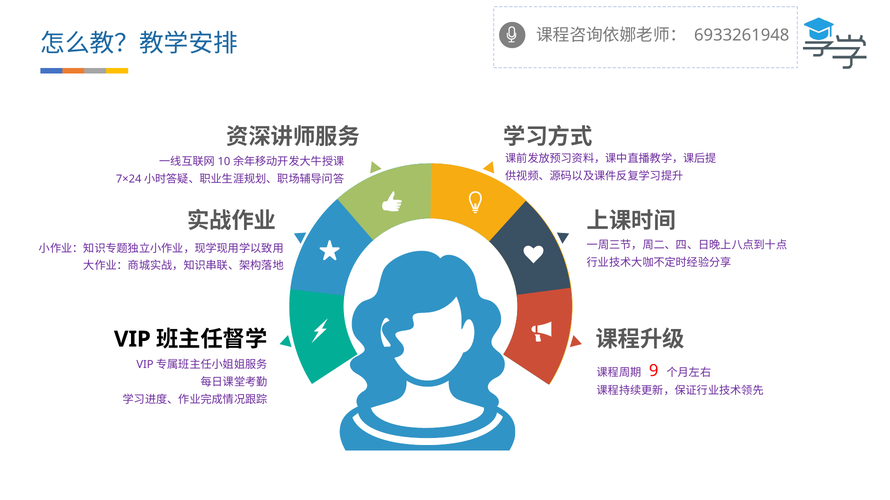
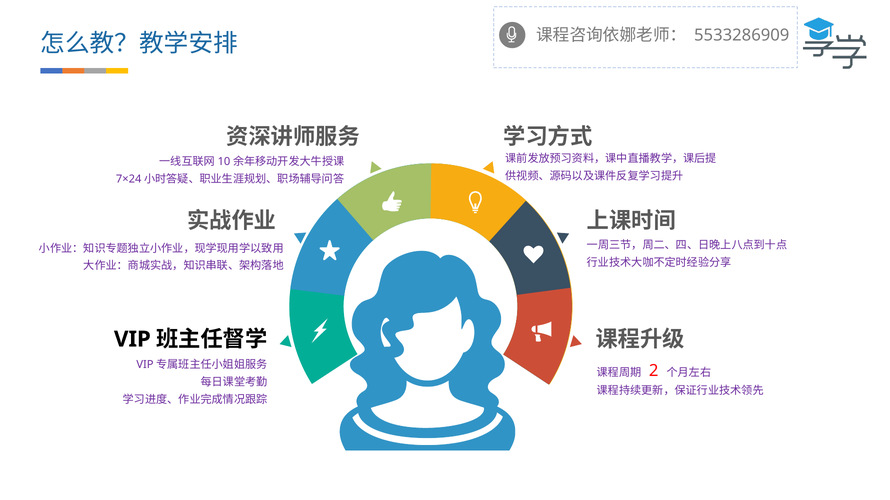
6933261948: 6933261948 -> 5533286909
9: 9 -> 2
